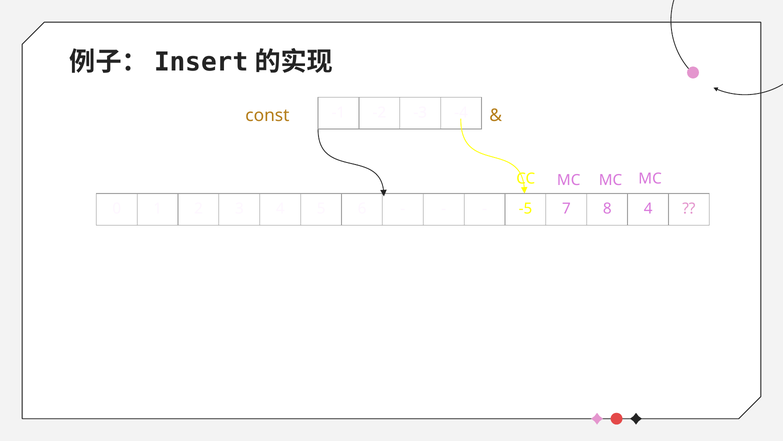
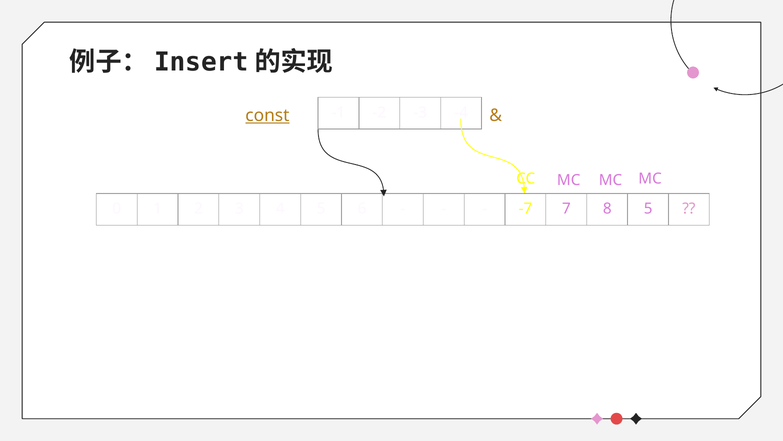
const underline: none -> present
-5: -5 -> -7
8 4: 4 -> 5
